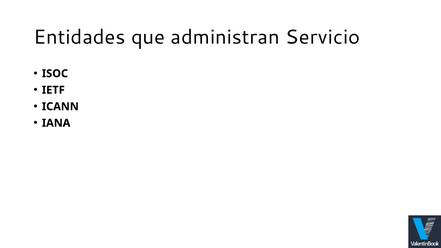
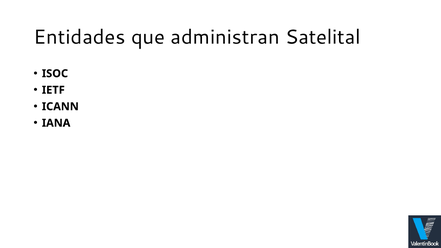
Servicio: Servicio -> Satelital
